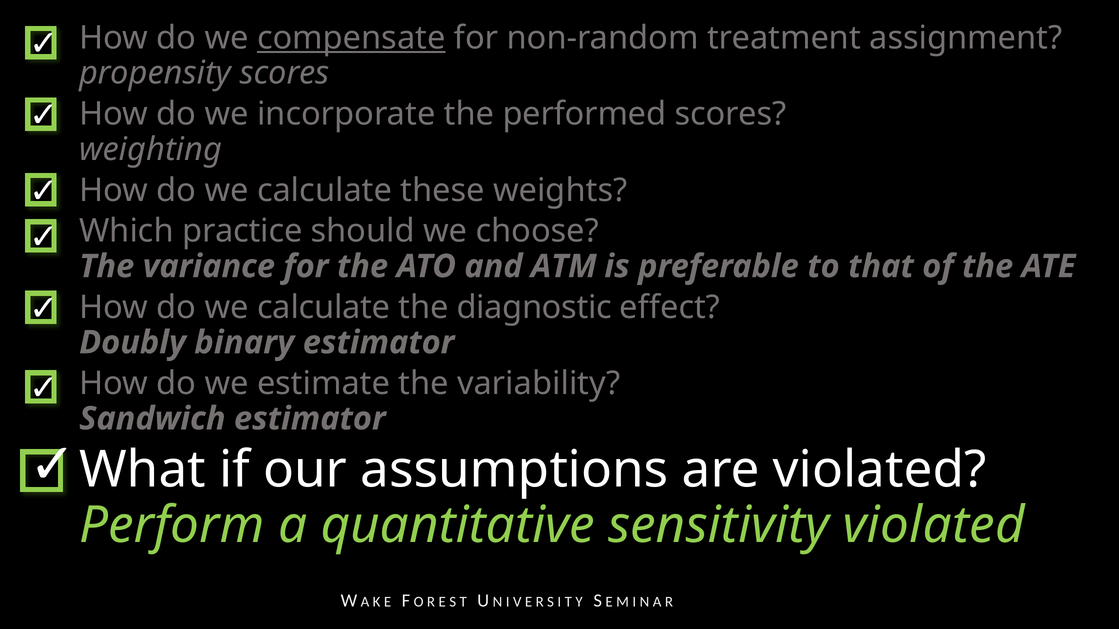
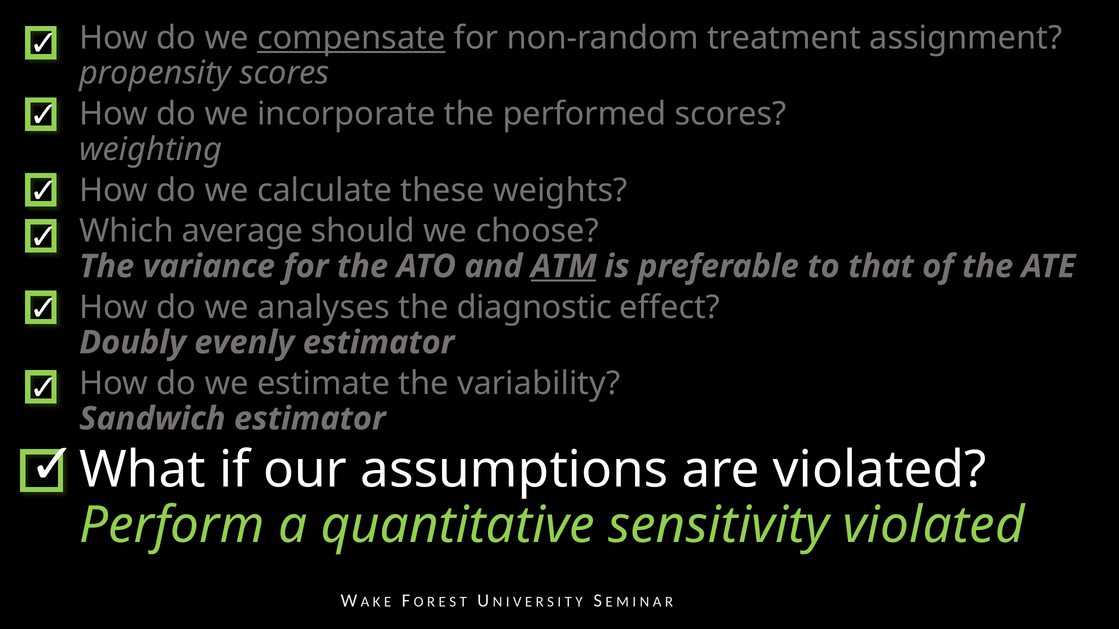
practice: practice -> average
ATM underline: none -> present
calculate at (324, 308): calculate -> analyses
binary: binary -> evenly
